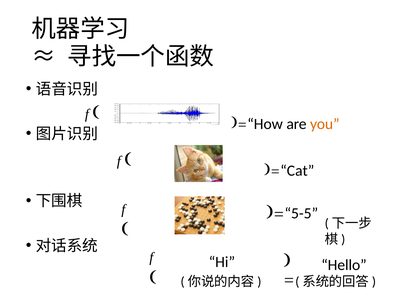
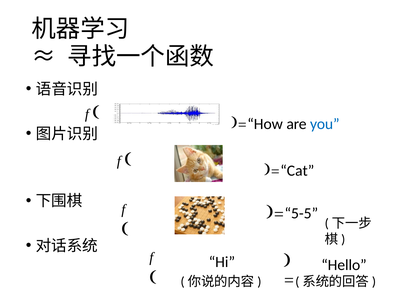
you colour: orange -> blue
